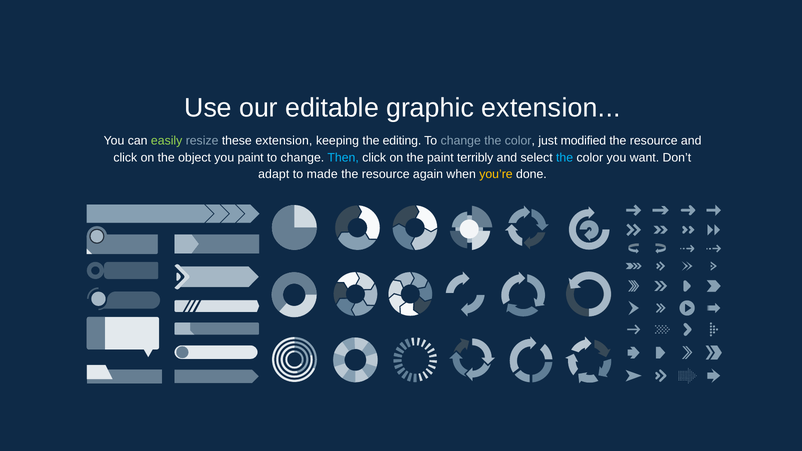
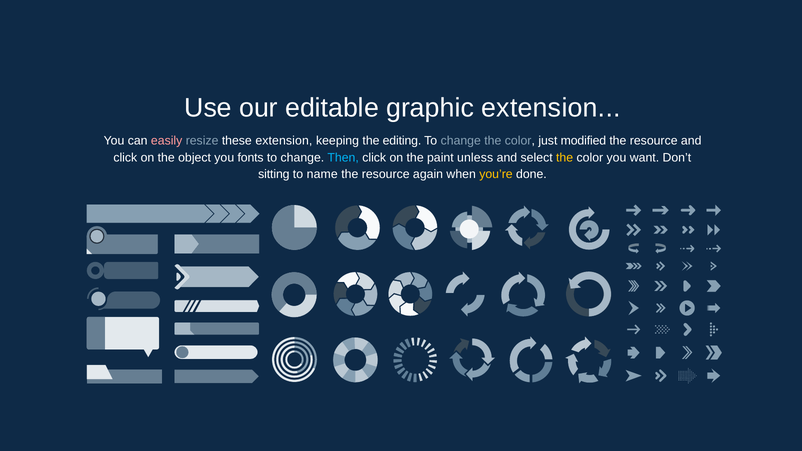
easily colour: light green -> pink
you paint: paint -> fonts
terribly: terribly -> unless
the at (565, 158) colour: light blue -> yellow
adapt: adapt -> sitting
made: made -> name
